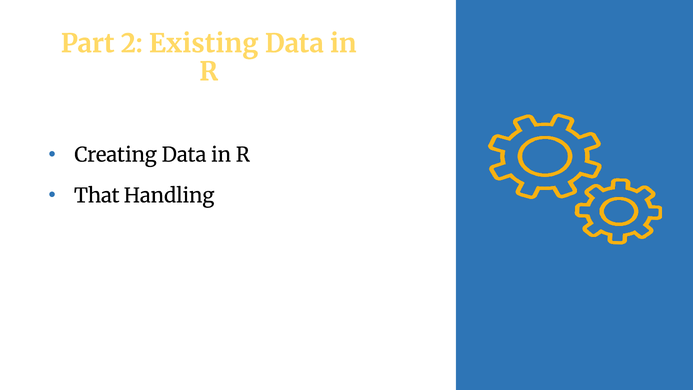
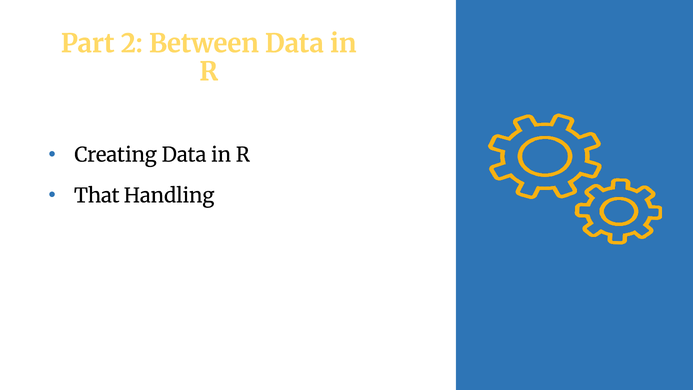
Existing: Existing -> Between
